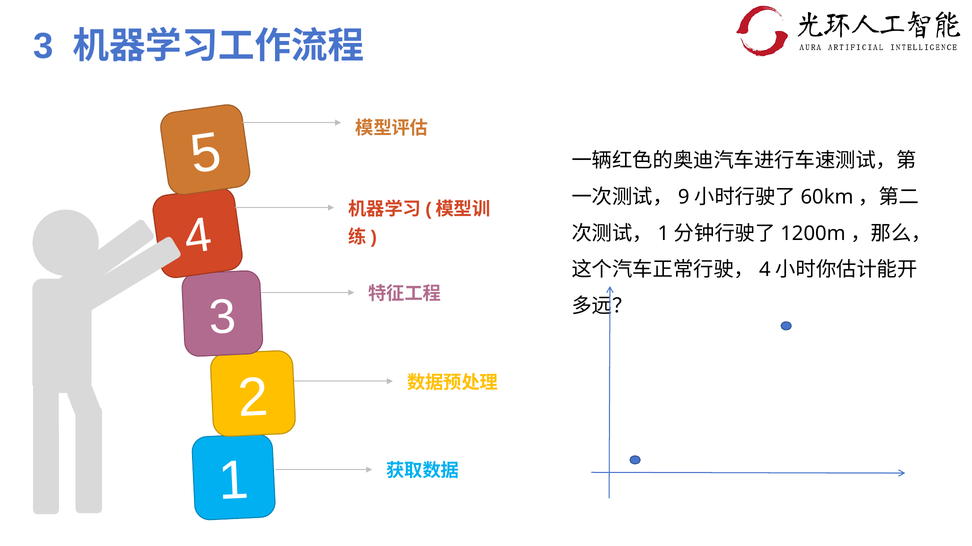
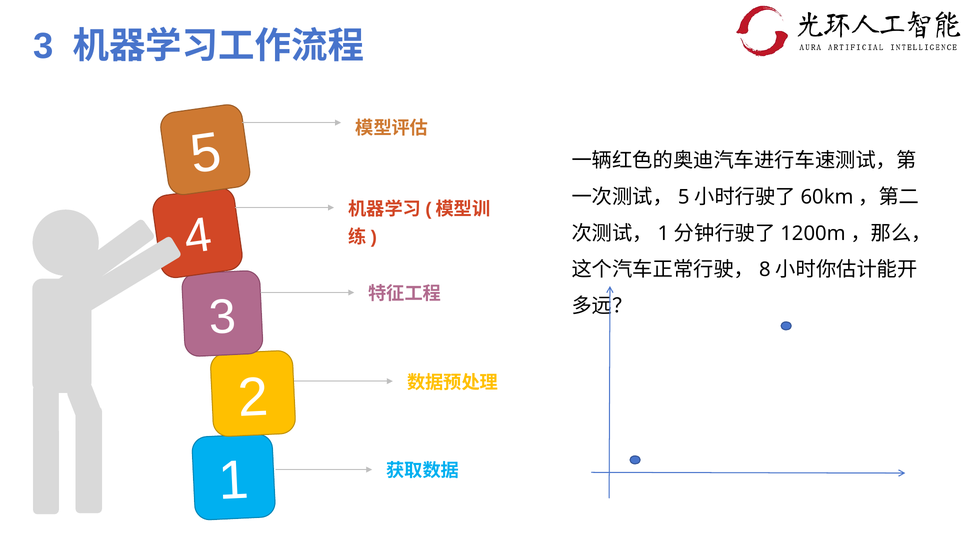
9 at (684, 197): 9 -> 5
4 at (765, 270): 4 -> 8
